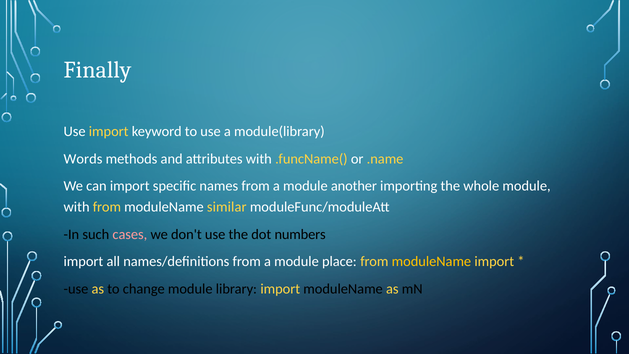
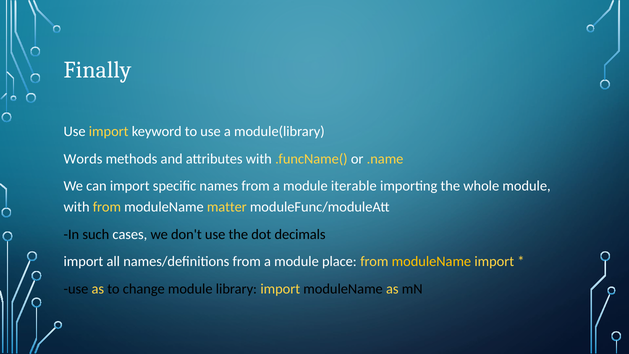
another: another -> iterable
similar: similar -> matter
cases colour: pink -> white
numbers: numbers -> decimals
